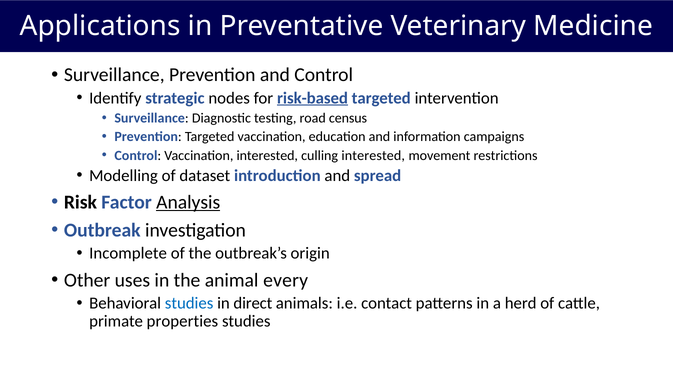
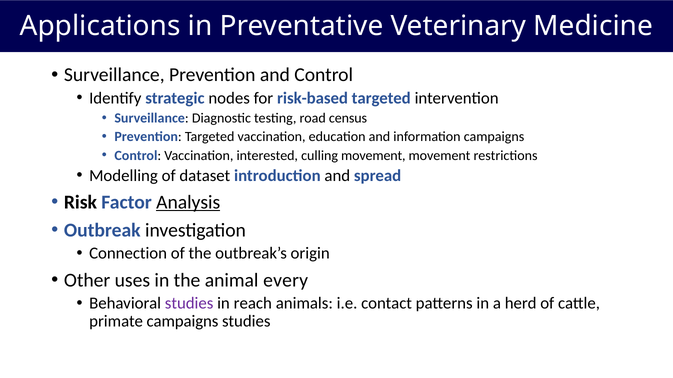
risk-based underline: present -> none
culling interested: interested -> movement
Incomplete: Incomplete -> Connection
studies at (189, 304) colour: blue -> purple
direct: direct -> reach
primate properties: properties -> campaigns
